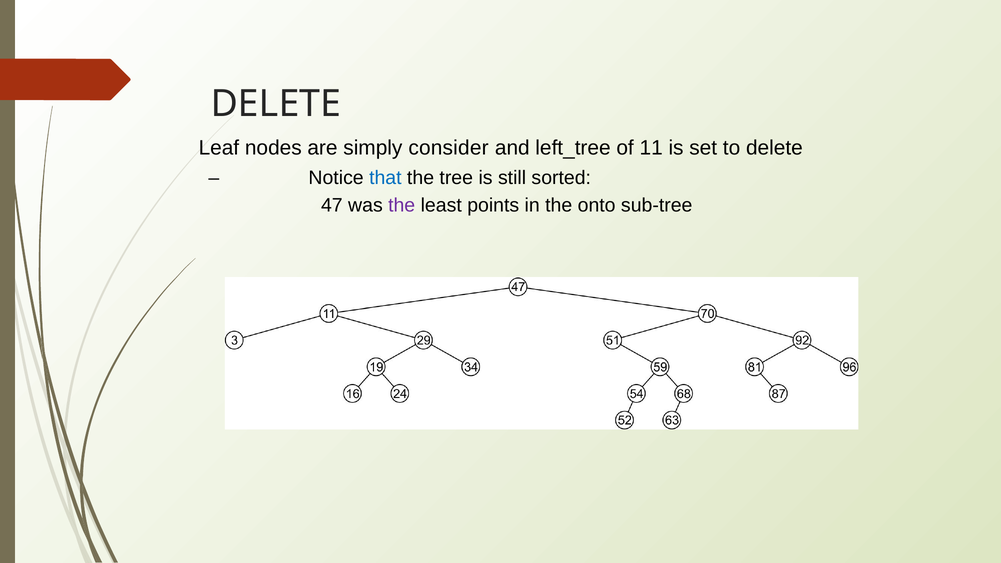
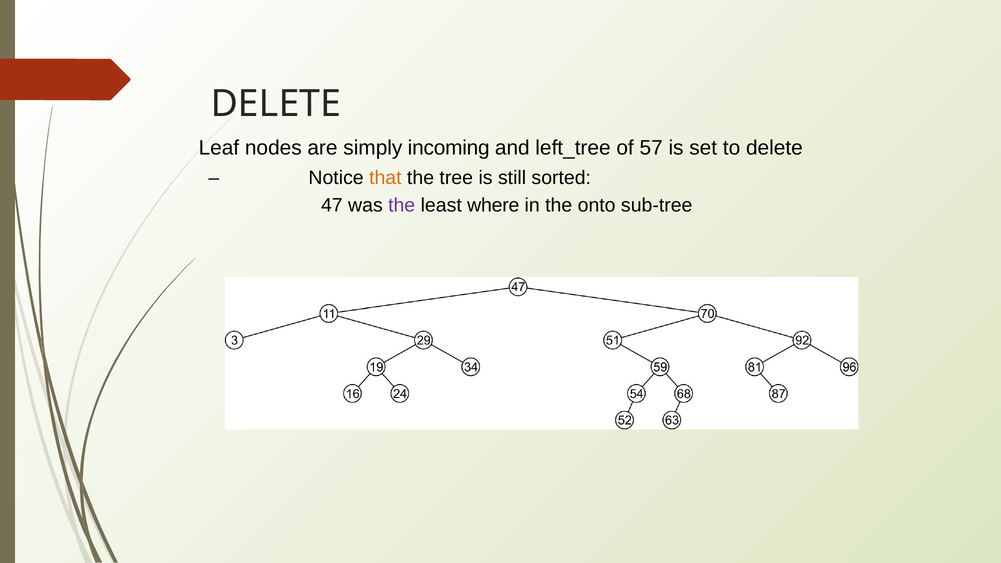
consider: consider -> incoming
11: 11 -> 57
that colour: blue -> orange
points: points -> where
